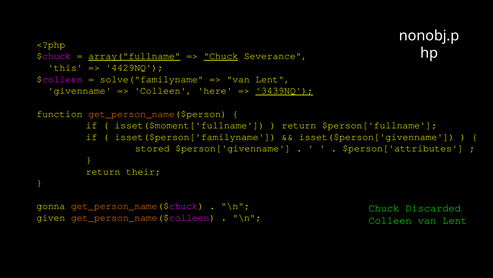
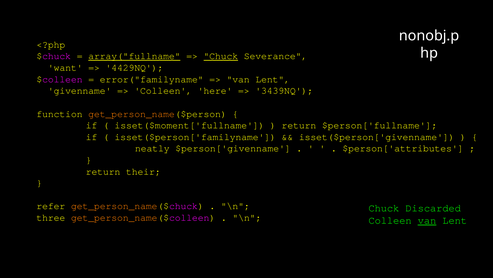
this: this -> want
solve("familyname: solve("familyname -> error("familyname
3439NQ underline: present -> none
stored: stored -> neatly
gonna: gonna -> refer
given: given -> three
van at (427, 220) underline: none -> present
